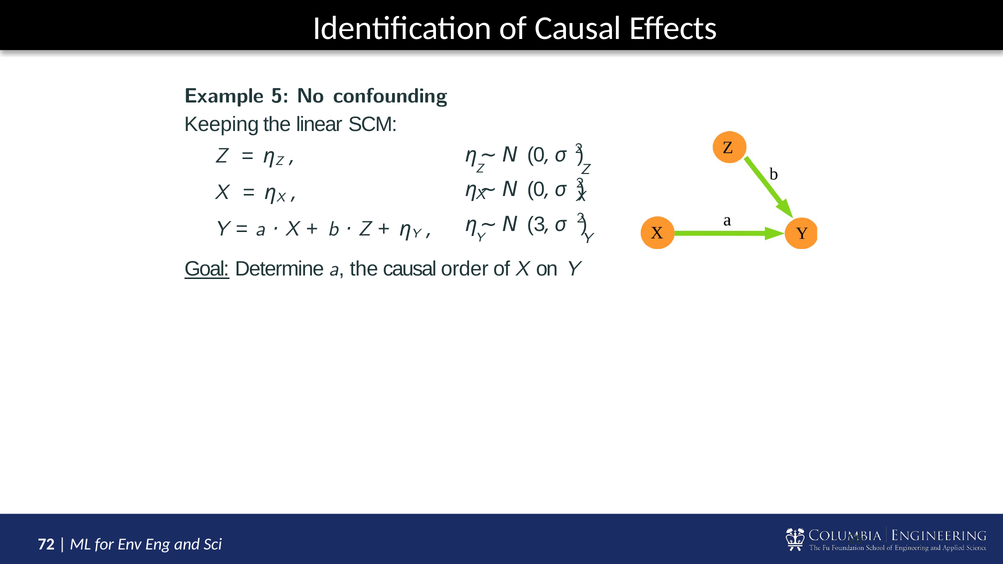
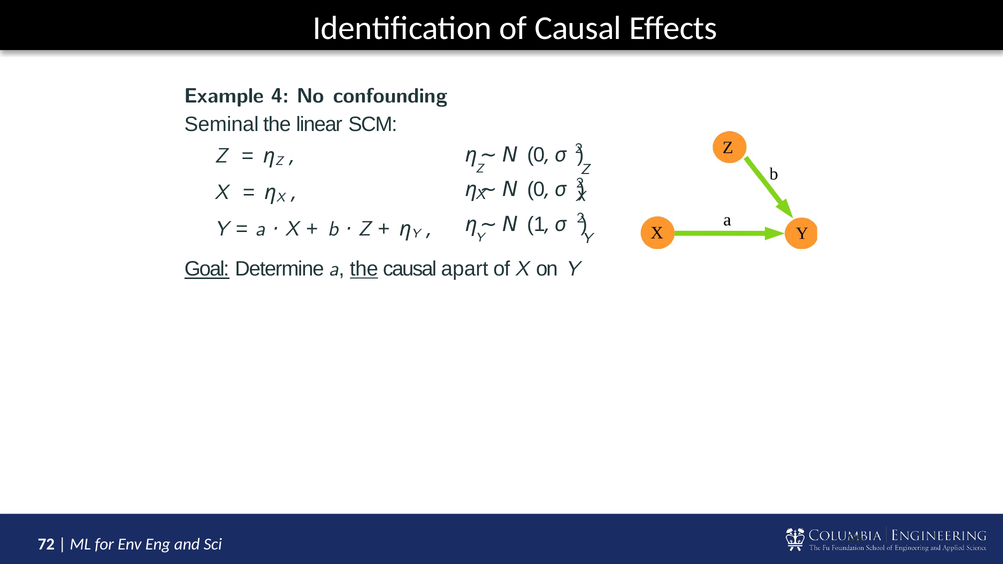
5: 5 -> 4
Keeping: Keeping -> Seminal
3: 3 -> 1
the at (364, 269) underline: none -> present
order: order -> apart
